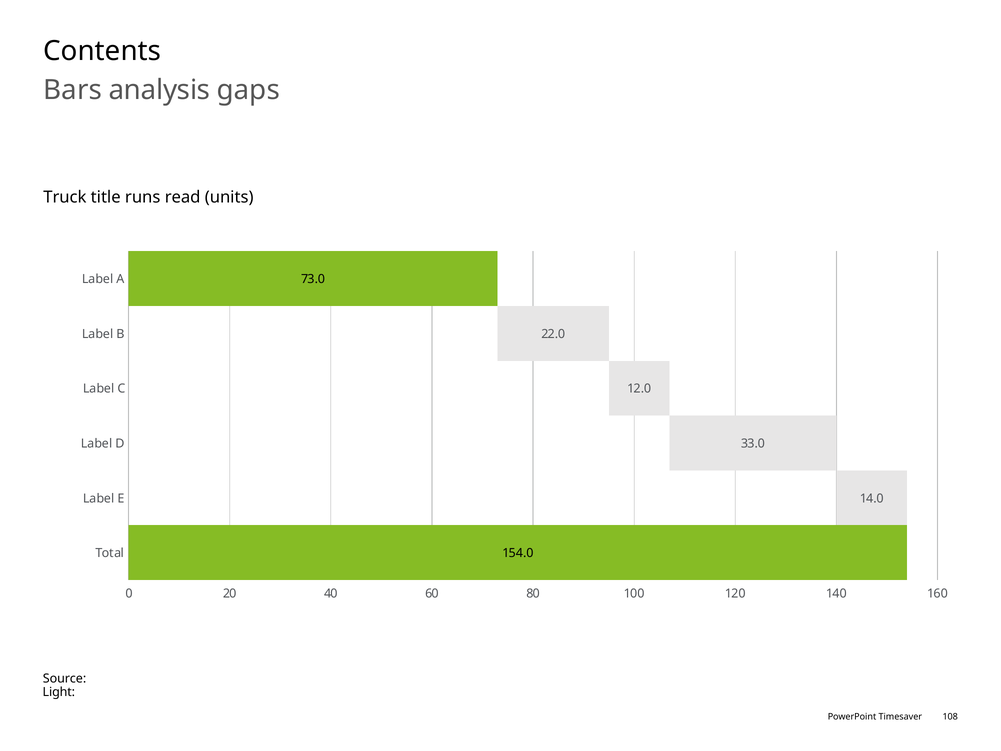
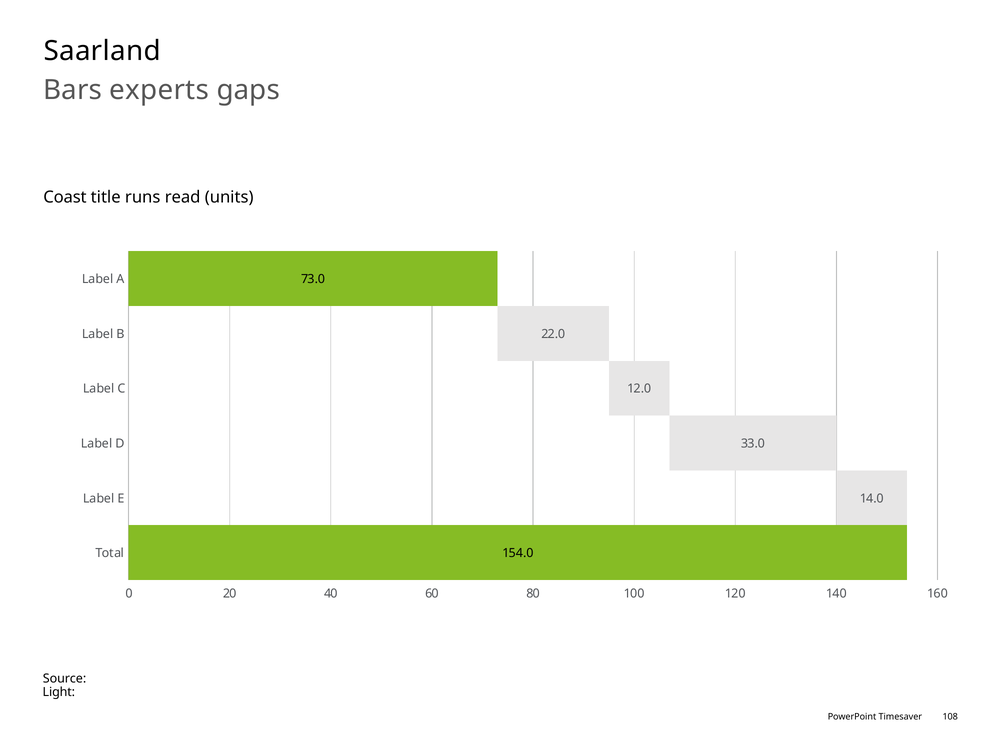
Contents: Contents -> Saarland
analysis: analysis -> experts
Truck: Truck -> Coast
